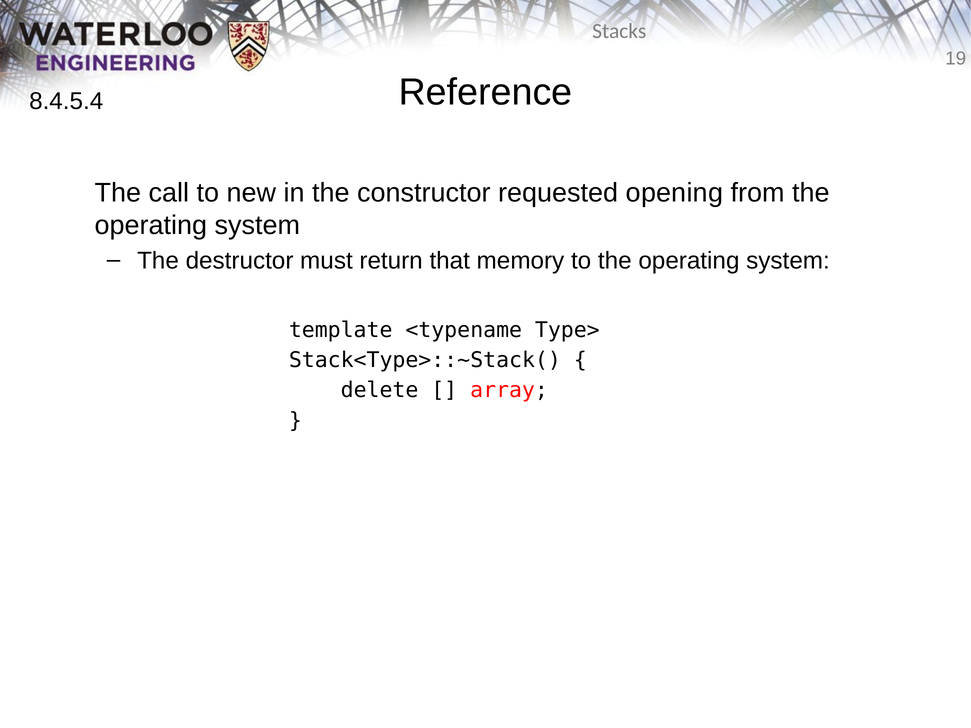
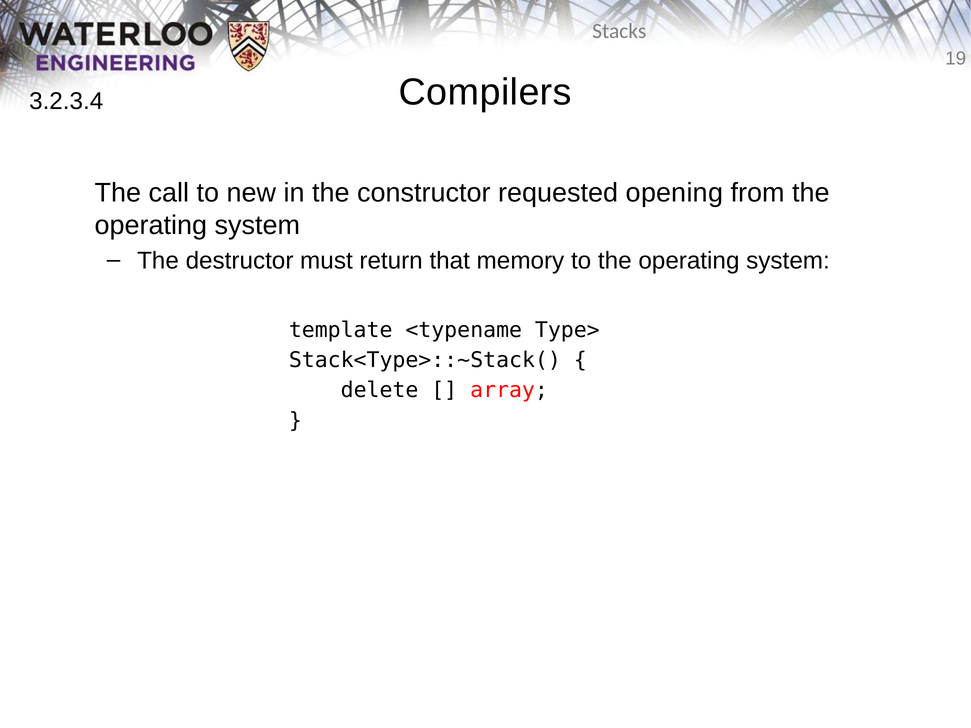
Reference: Reference -> Compilers
8.4.5.4: 8.4.5.4 -> 3.2.3.4
